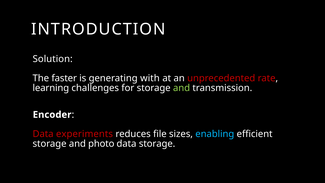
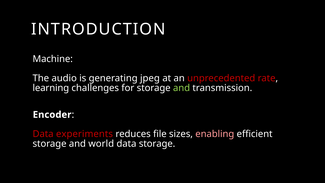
Solution: Solution -> Machine
faster: faster -> audio
with: with -> jpeg
enabling colour: light blue -> pink
photo: photo -> world
